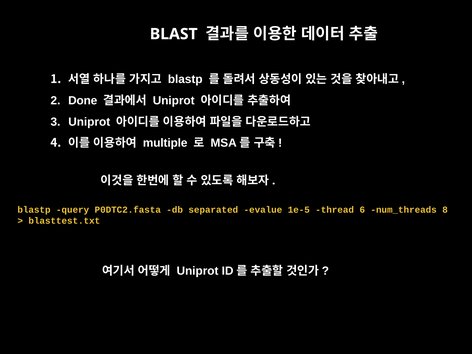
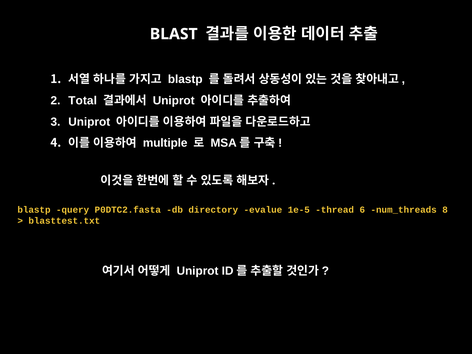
Done: Done -> Total
separated: separated -> directory
